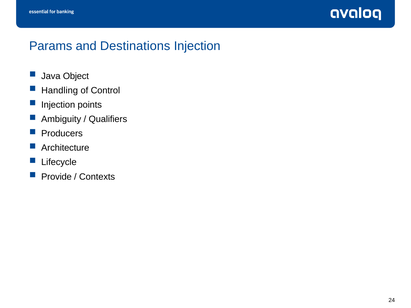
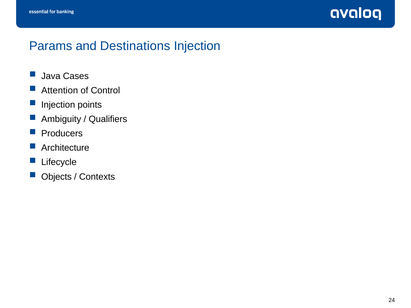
Object: Object -> Cases
Handling: Handling -> Attention
Provide: Provide -> Objects
